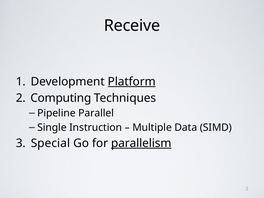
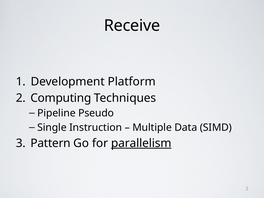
Platform underline: present -> none
Parallel: Parallel -> Pseudo
Special: Special -> Pattern
